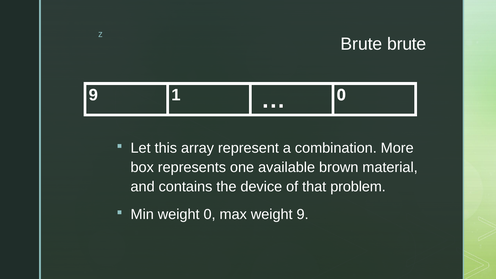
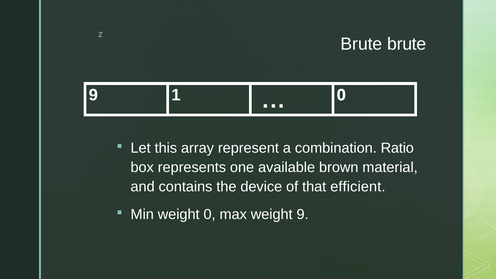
More: More -> Ratio
problem: problem -> efficient
